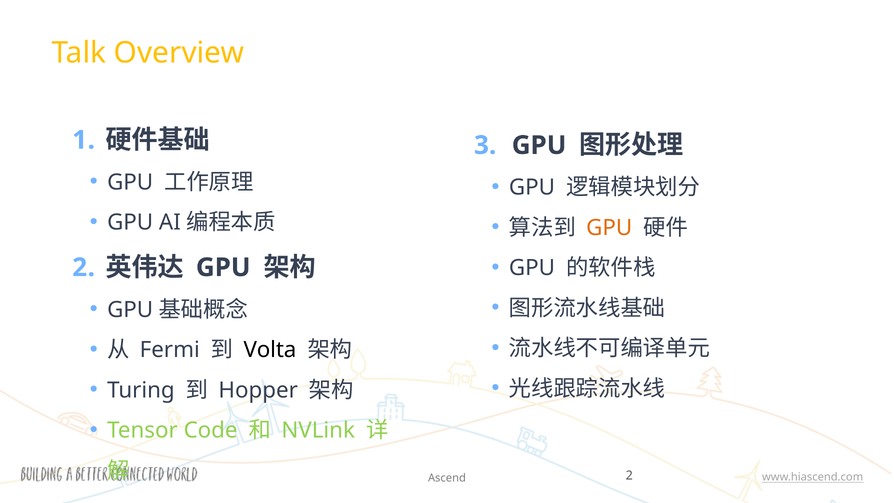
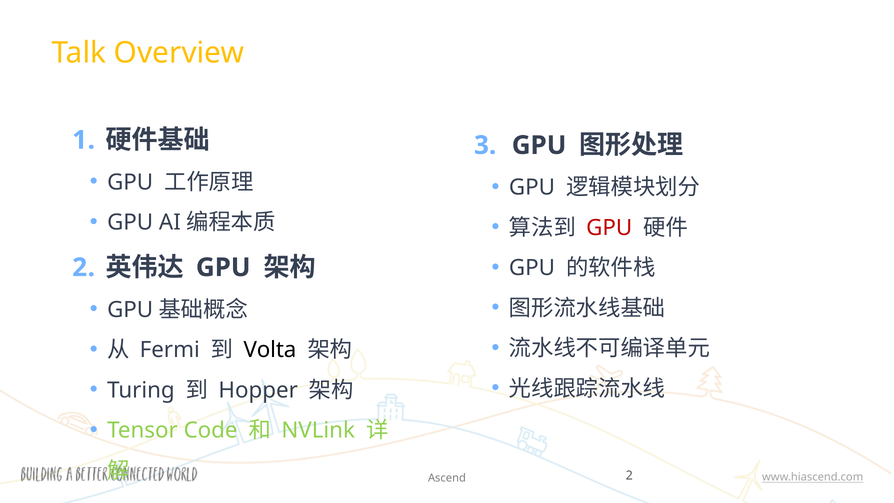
GPU at (609, 228) colour: orange -> red
